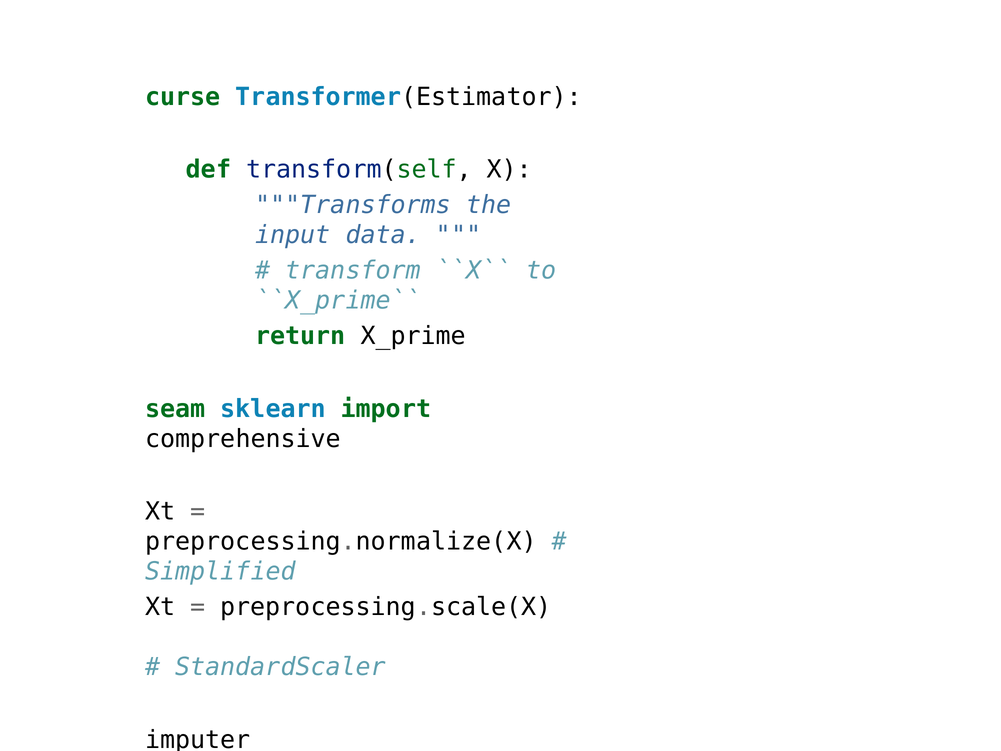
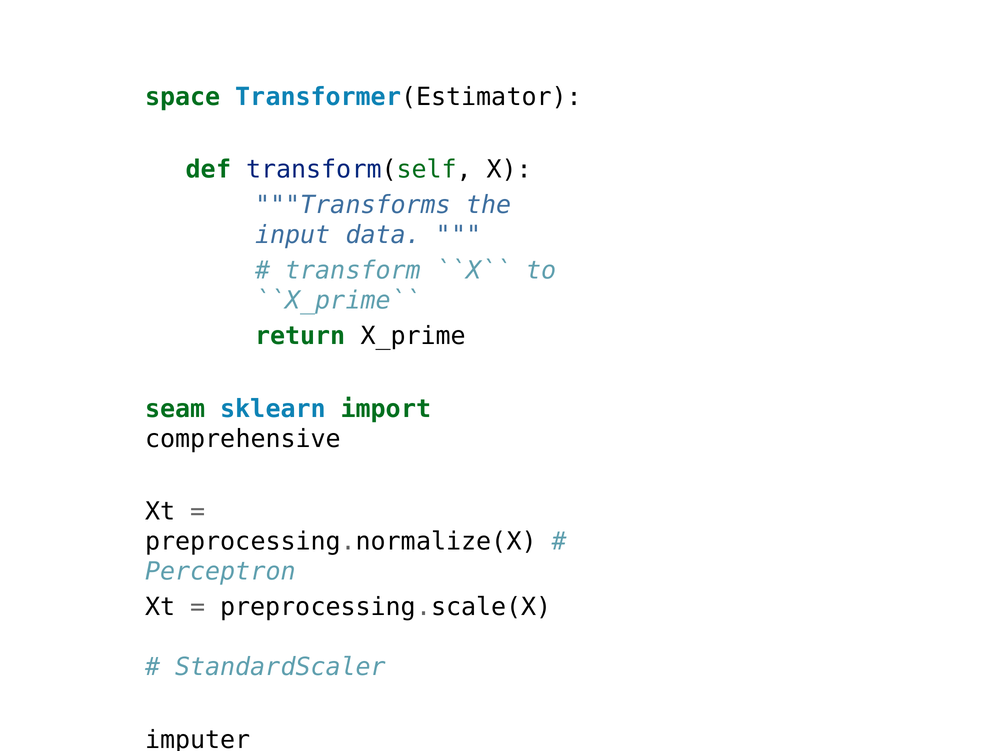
curse: curse -> space
Simplified: Simplified -> Perceptron
